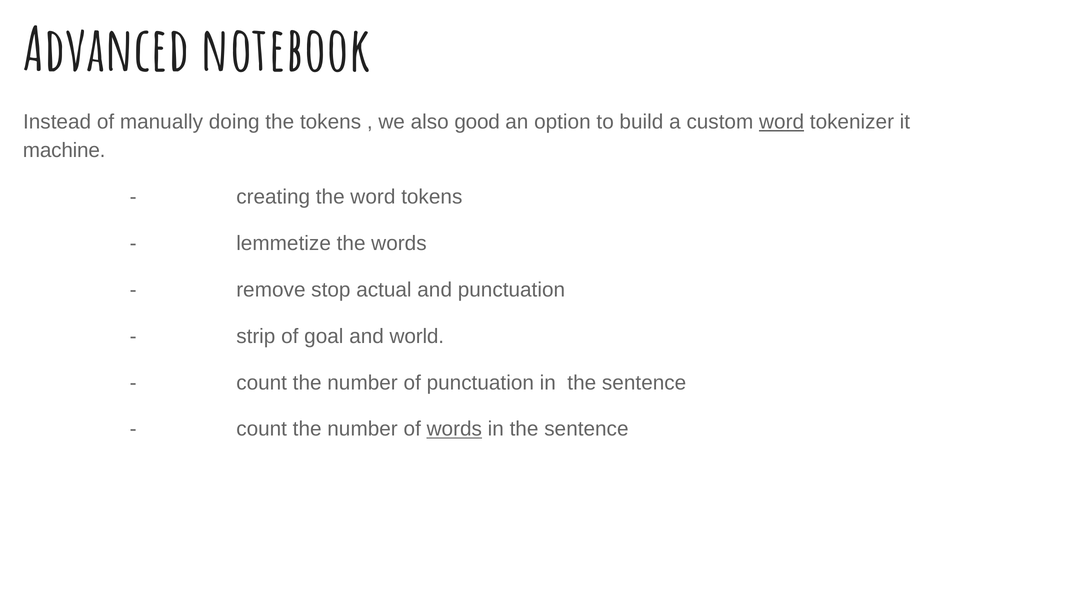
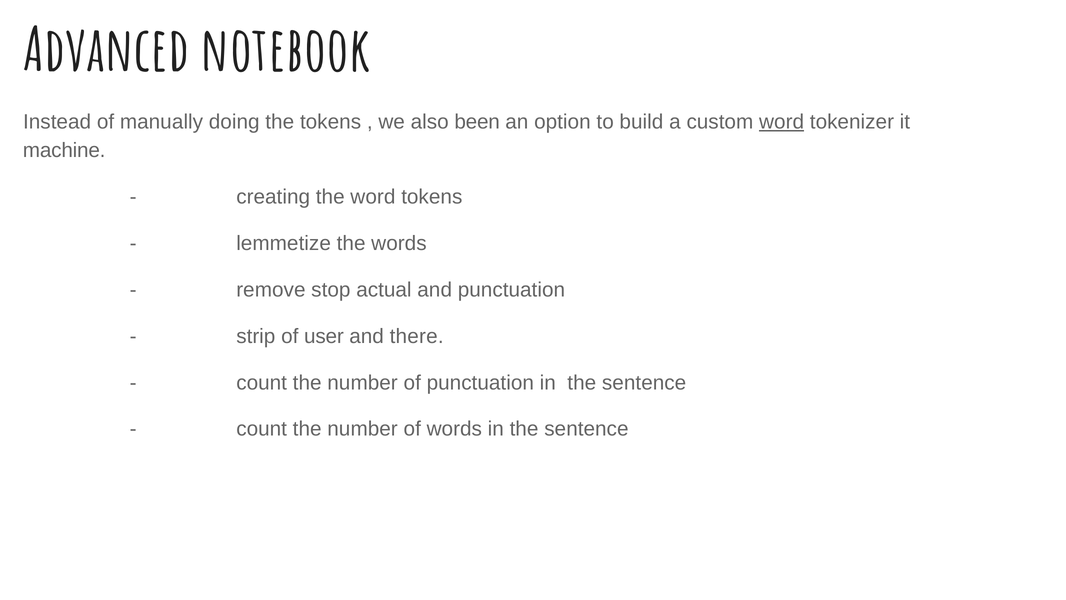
good: good -> been
goal: goal -> user
world: world -> there
words at (454, 429) underline: present -> none
